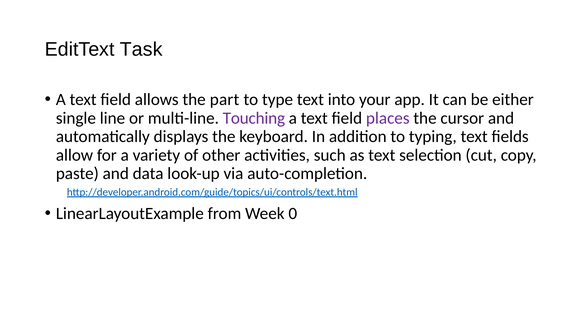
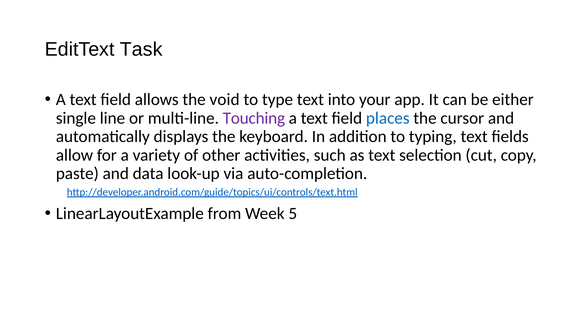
part: part -> void
places colour: purple -> blue
0: 0 -> 5
